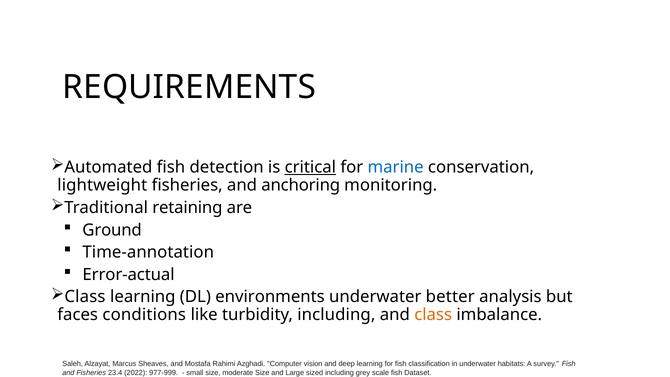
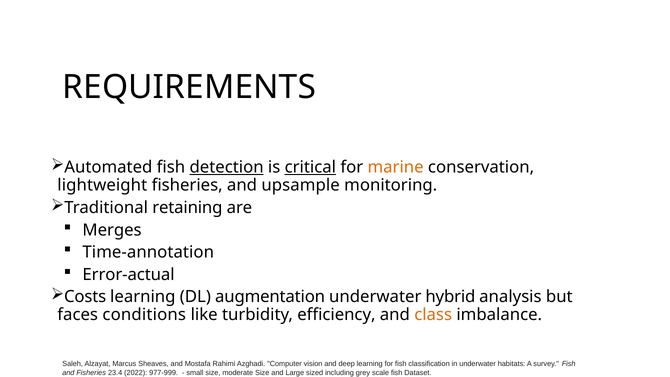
detection underline: none -> present
marine colour: blue -> orange
anchoring: anchoring -> upsample
Ground: Ground -> Merges
Class at (85, 297): Class -> Costs
environments: environments -> augmentation
better: better -> hybrid
turbidity including: including -> efficiency
